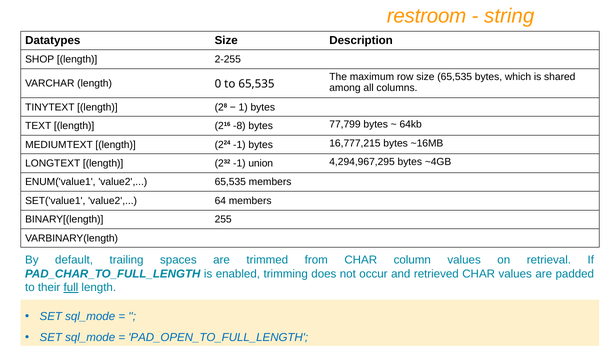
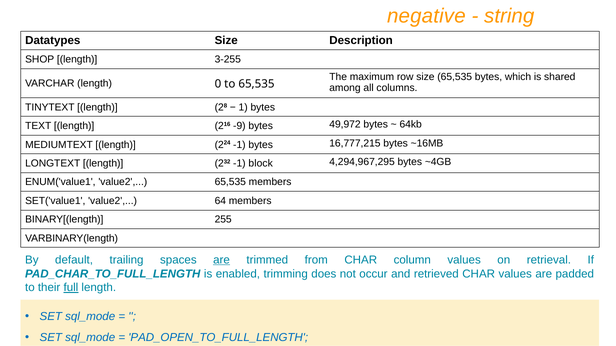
restroom: restroom -> negative
2-255: 2-255 -> 3-255
-8: -8 -> -9
77,799: 77,799 -> 49,972
union: union -> block
are at (222, 260) underline: none -> present
